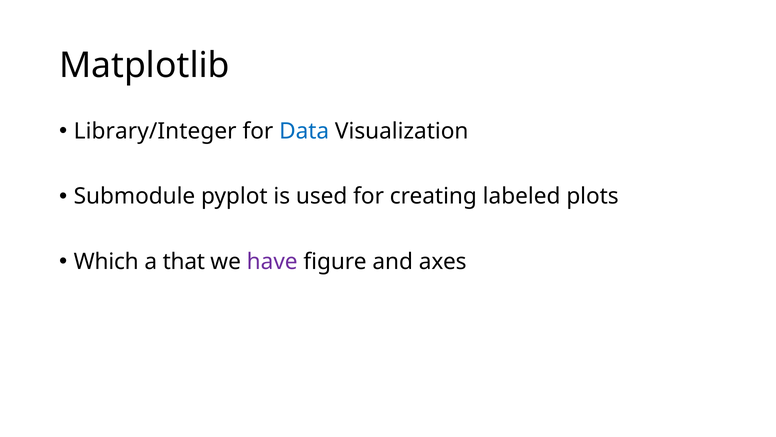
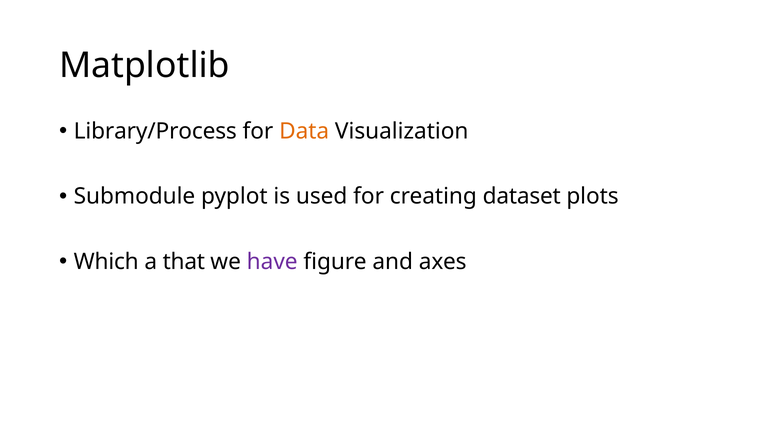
Library/Integer: Library/Integer -> Library/Process
Data colour: blue -> orange
labeled: labeled -> dataset
